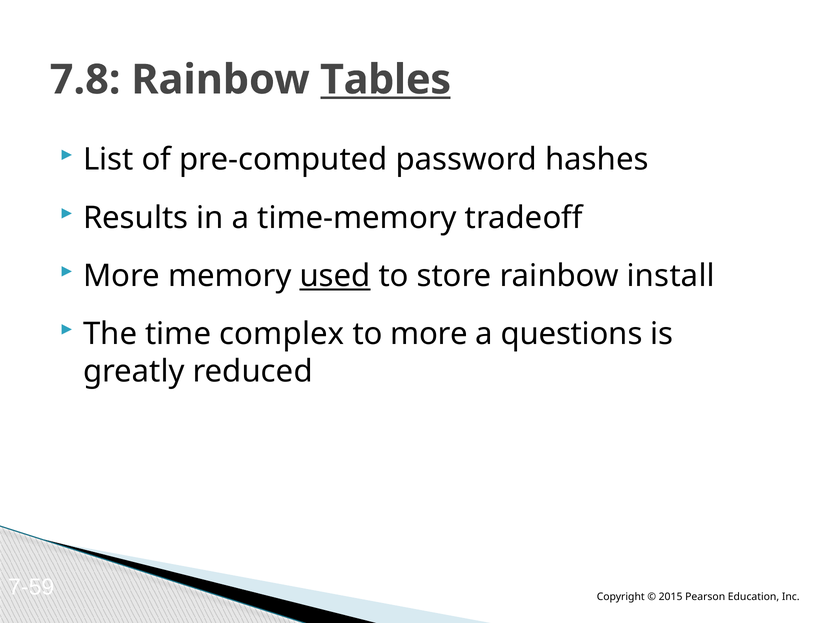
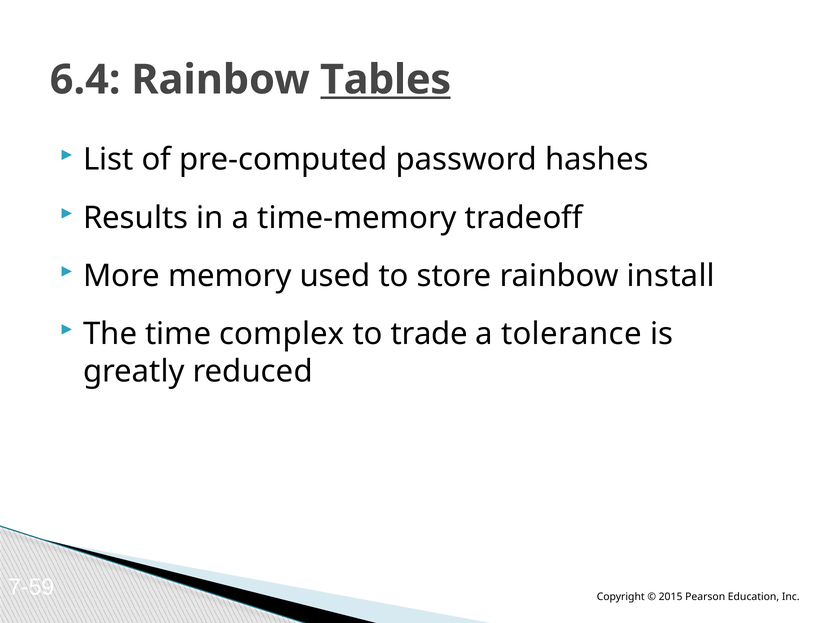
7.8: 7.8 -> 6.4
used underline: present -> none
to more: more -> trade
questions: questions -> tolerance
